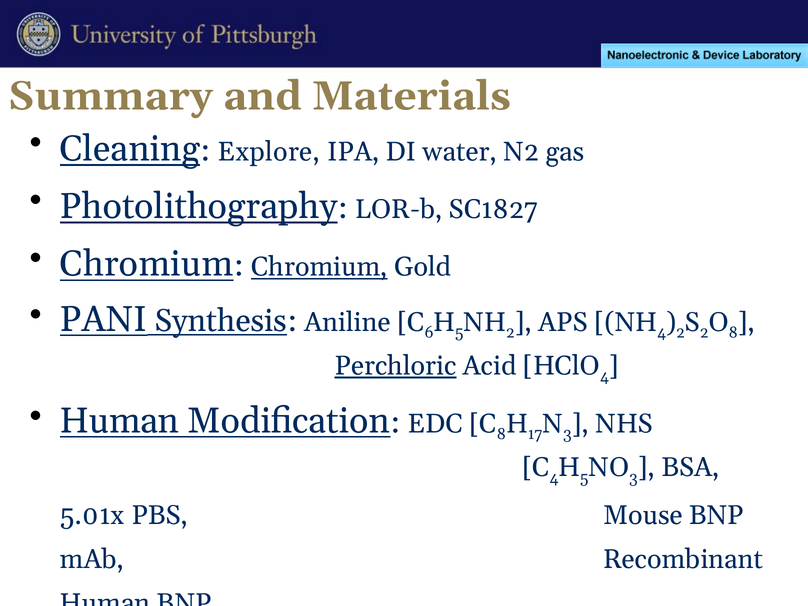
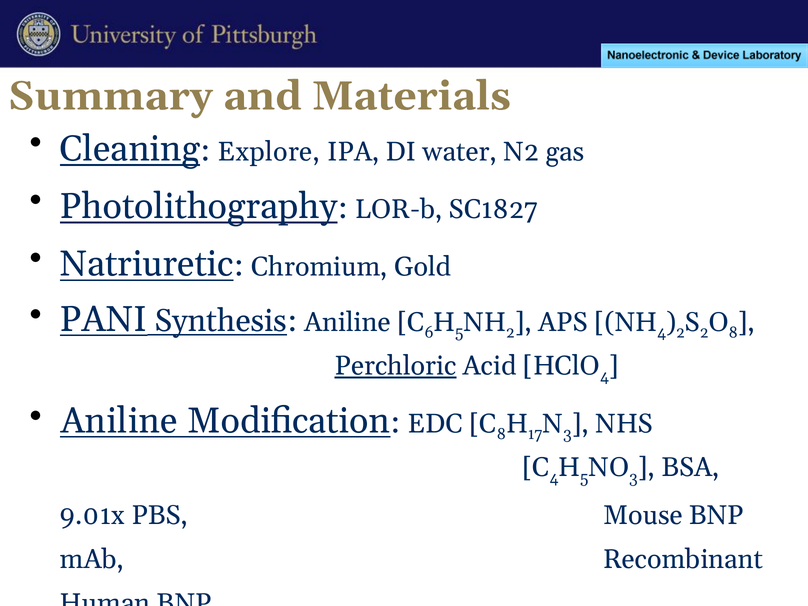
Chromium at (147, 264): Chromium -> Natriuretic
Chromium at (319, 267) underline: present -> none
Human at (120, 421): Human -> Aniline
5.01x: 5.01x -> 9.01x
